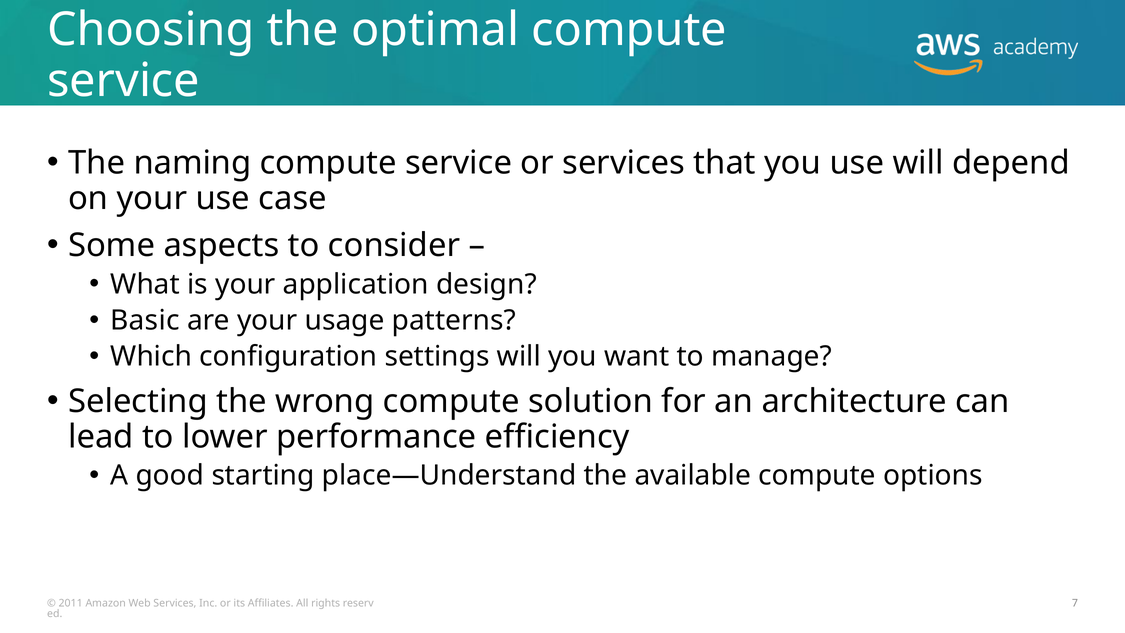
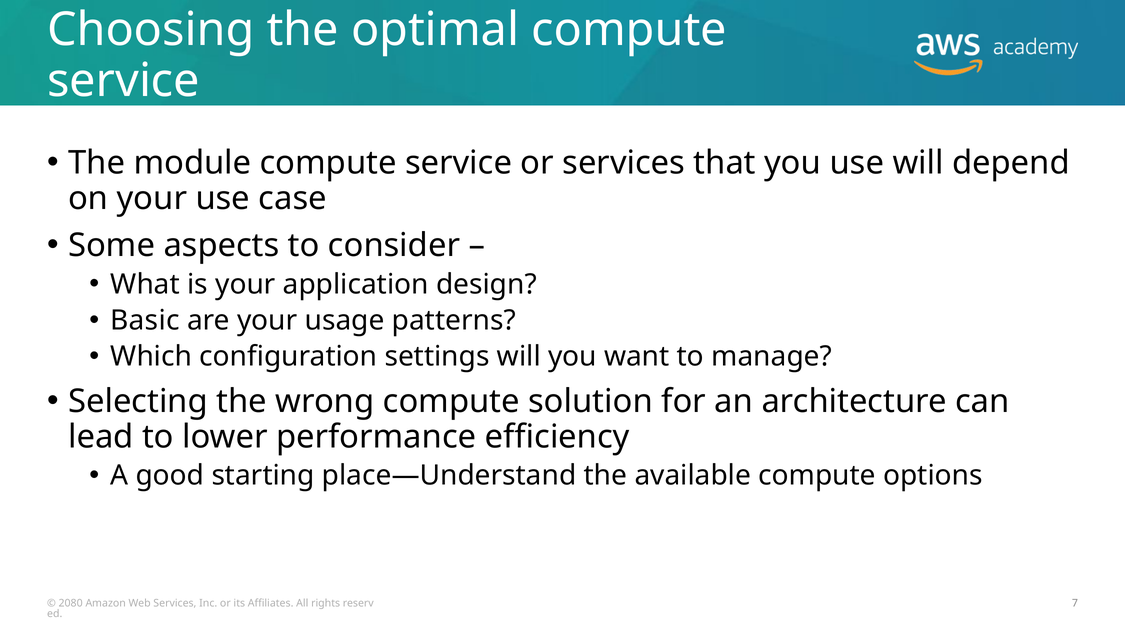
naming: naming -> module
2011: 2011 -> 2080
